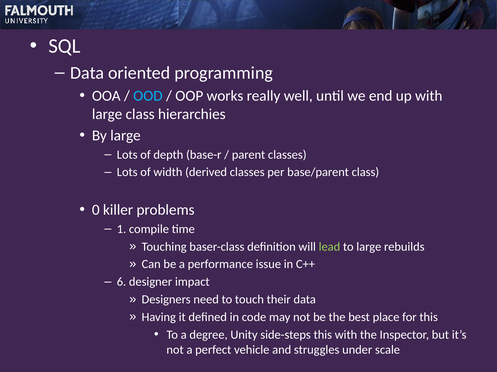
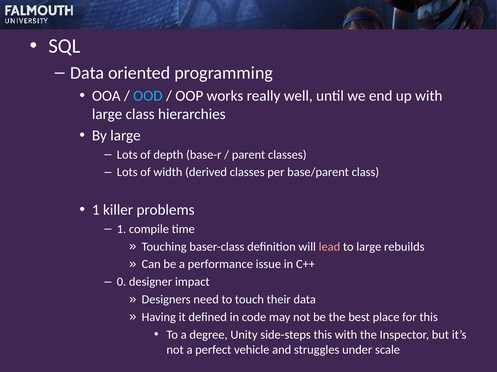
0 at (96, 210): 0 -> 1
lead colour: light green -> pink
6: 6 -> 0
